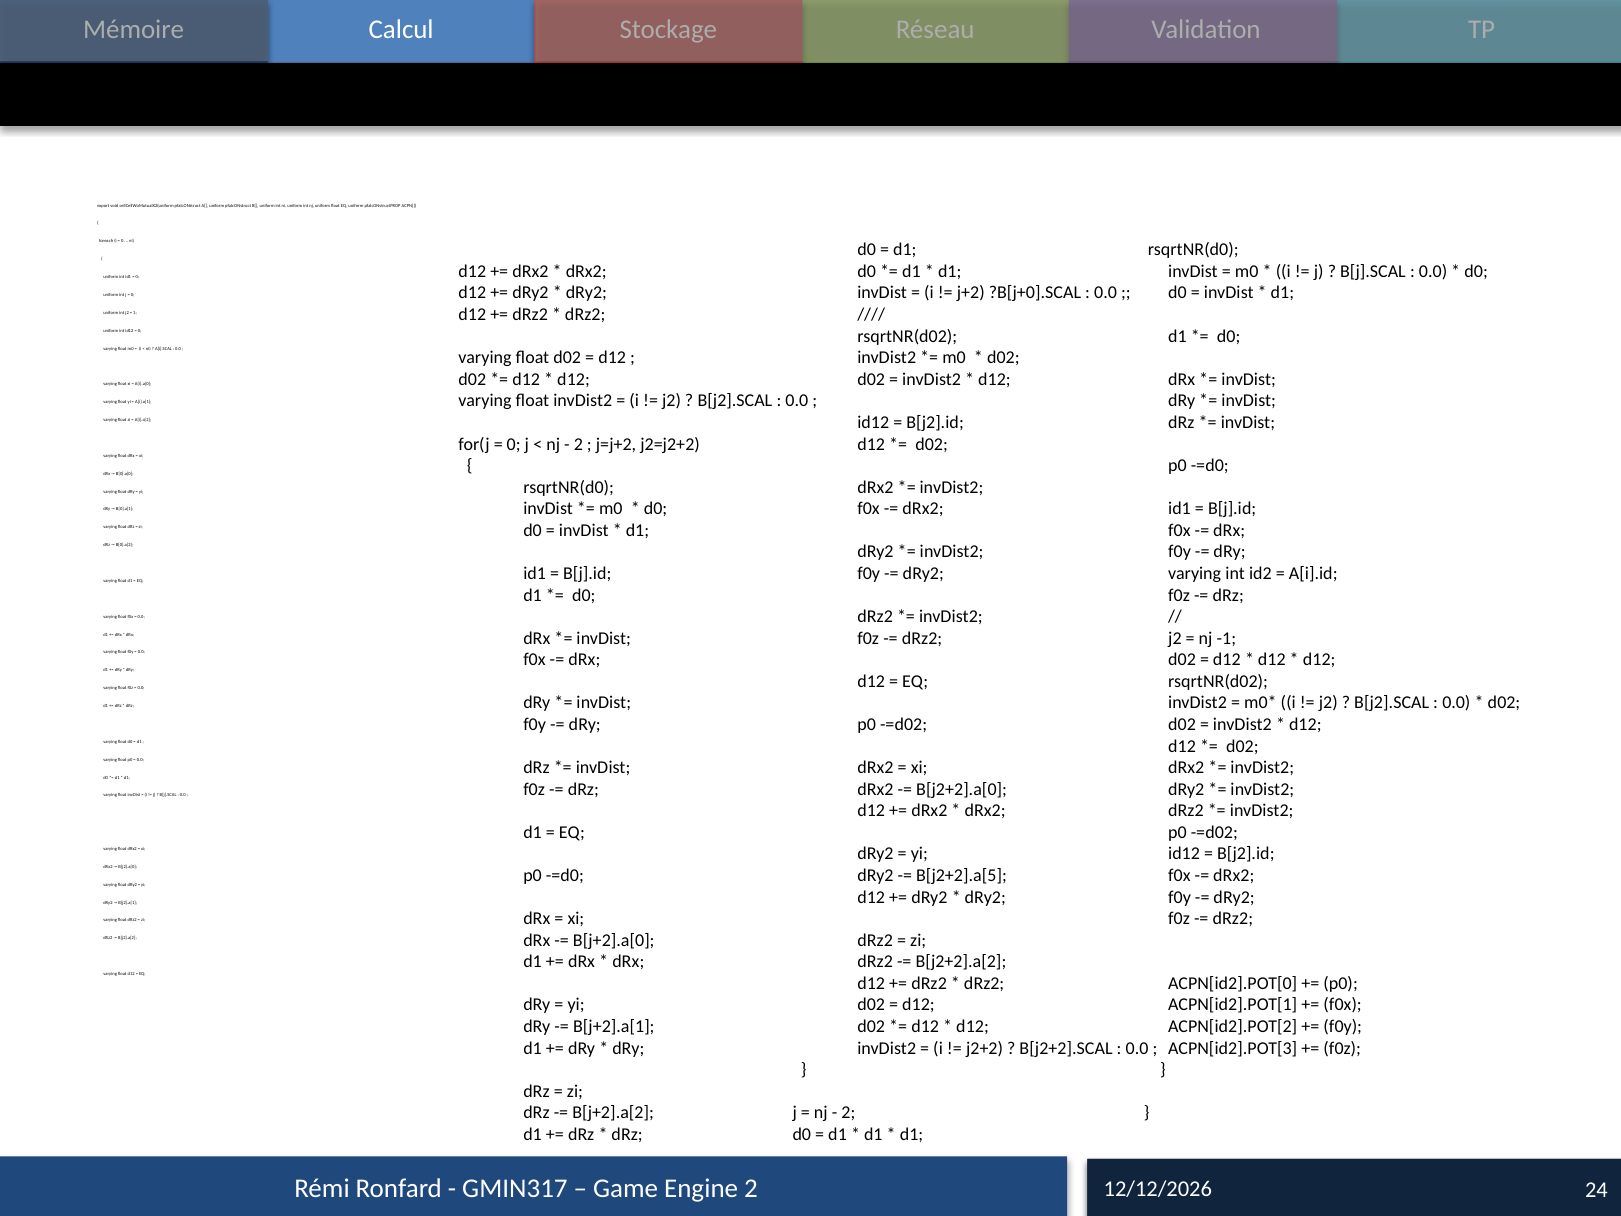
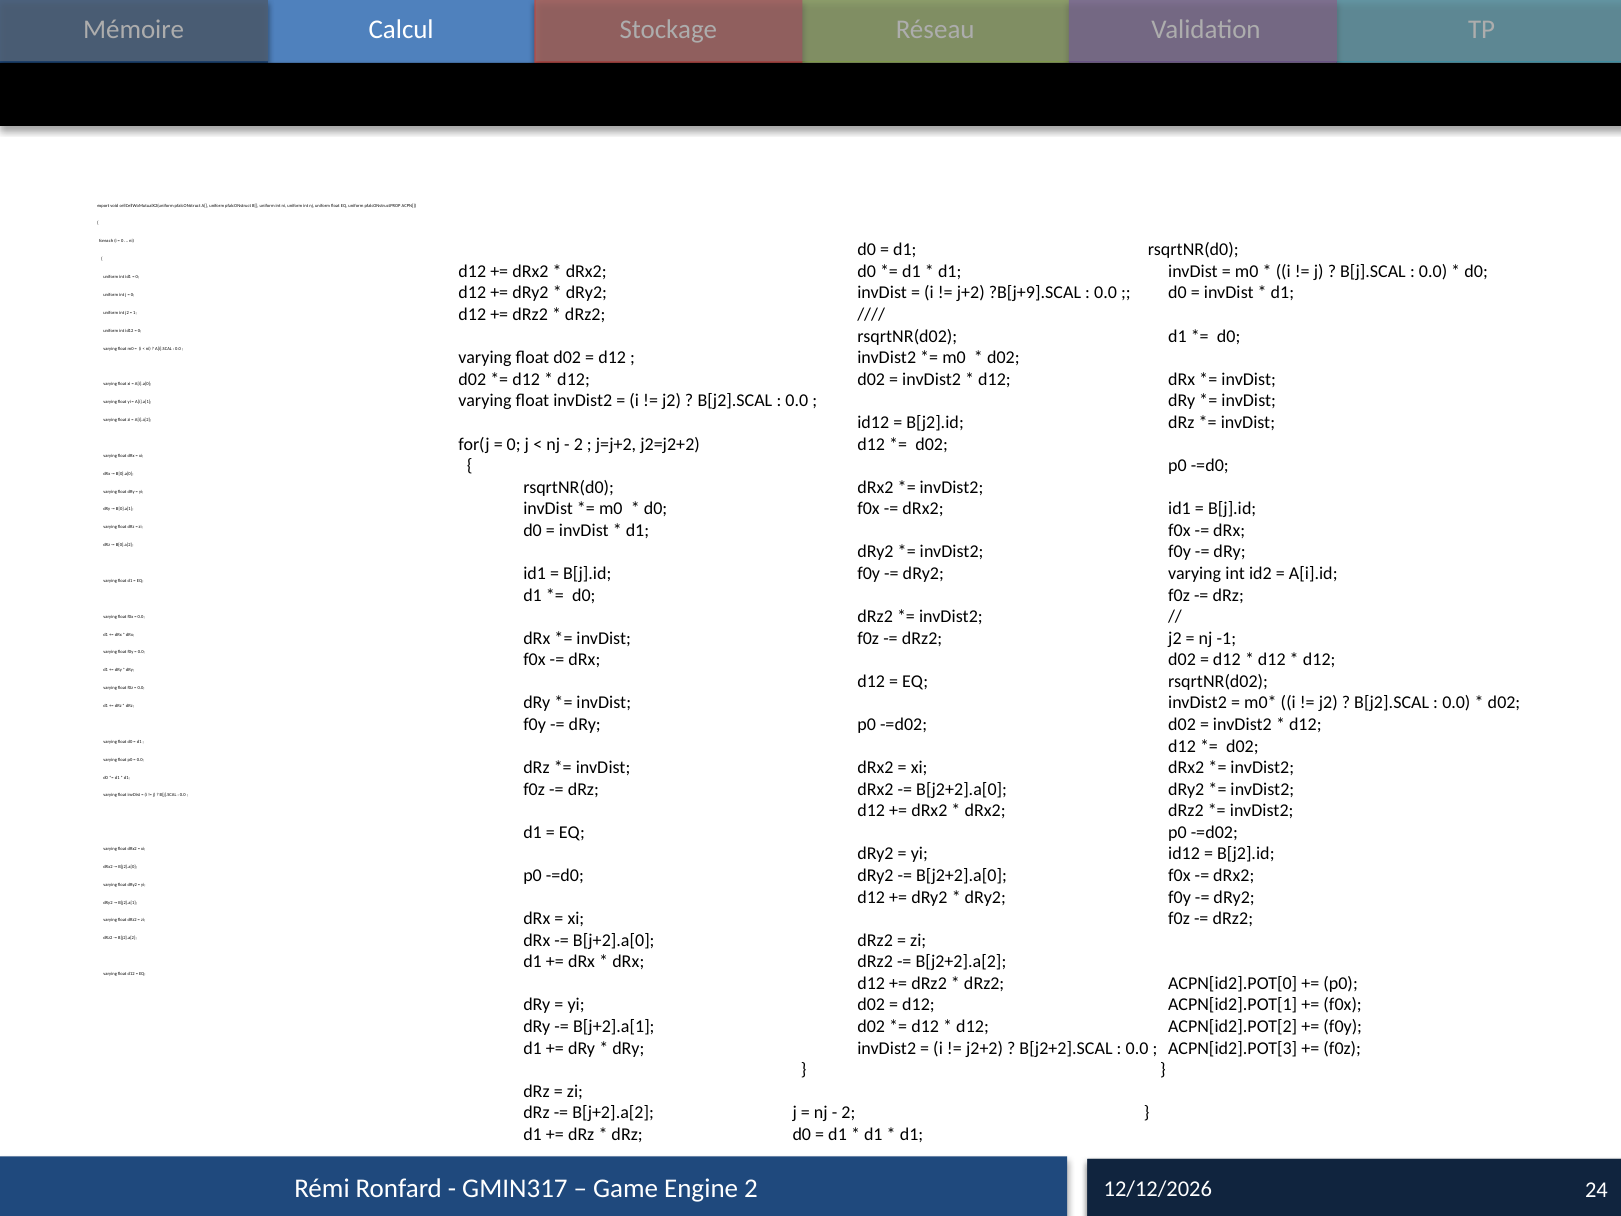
?B[j+0].SCAL: ?B[j+0].SCAL -> ?B[j+9].SCAL
B[j2+2].a[5 at (962, 875): B[j2+2].a[5 -> B[j2+2].a[0
